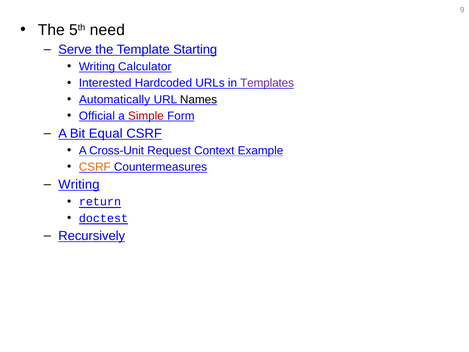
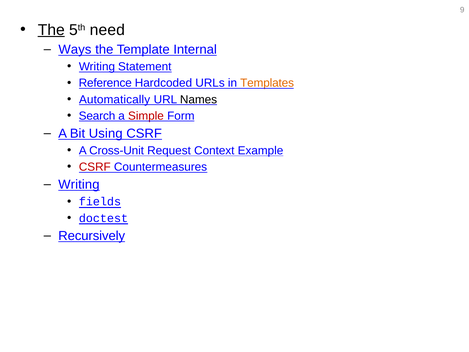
The at (51, 30) underline: none -> present
Serve: Serve -> Ways
Starting: Starting -> Internal
Calculator: Calculator -> Statement
Interested: Interested -> Reference
Templates colour: purple -> orange
Official: Official -> Search
Equal: Equal -> Using
CSRF at (95, 167) colour: orange -> red
return: return -> fields
